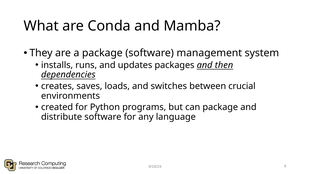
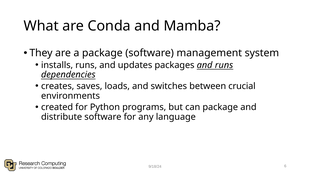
and then: then -> runs
